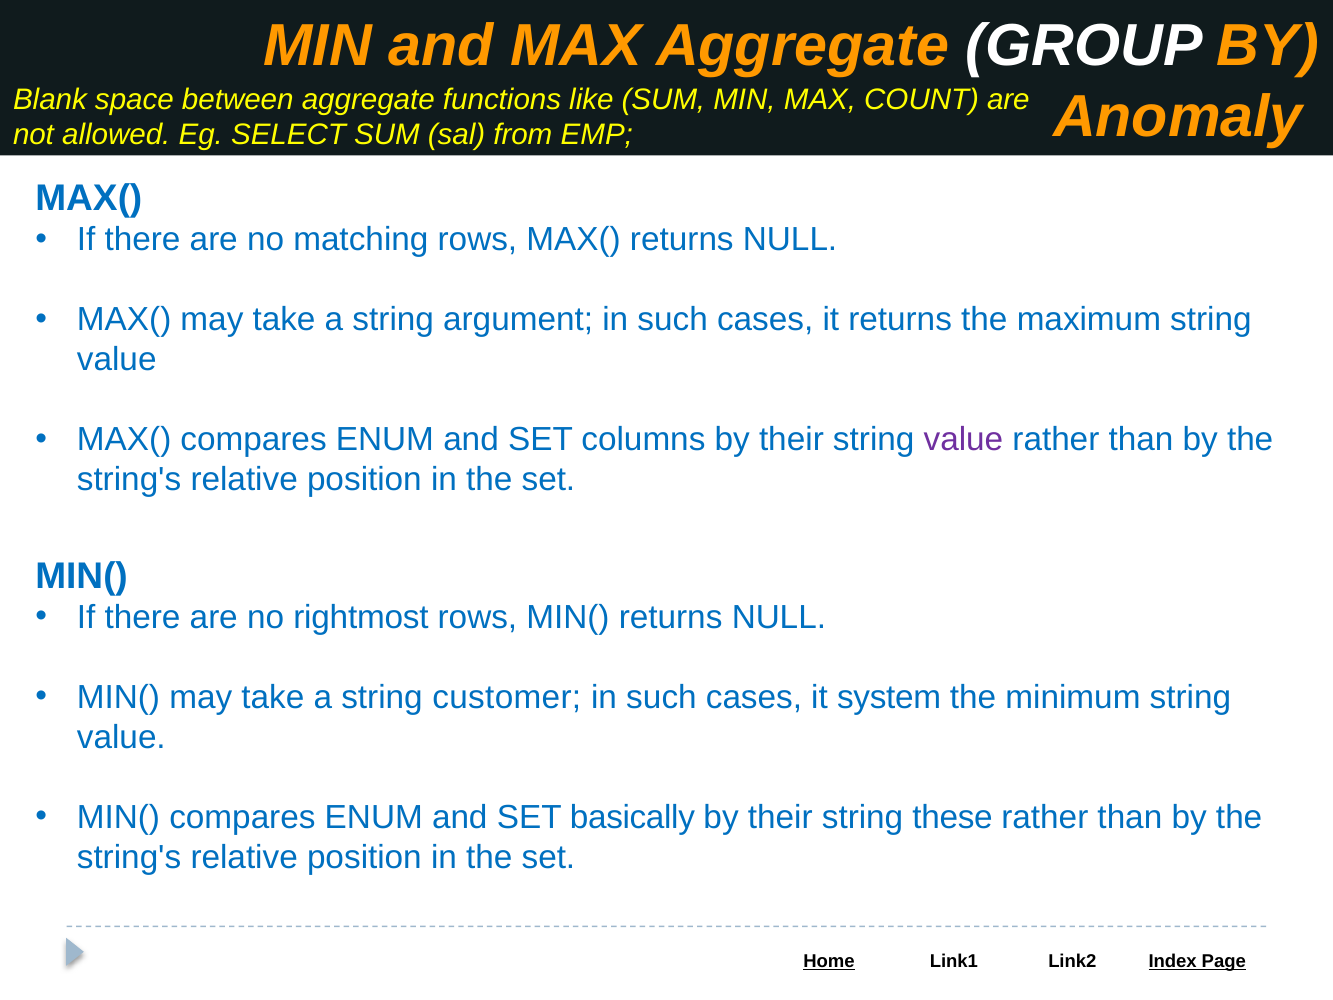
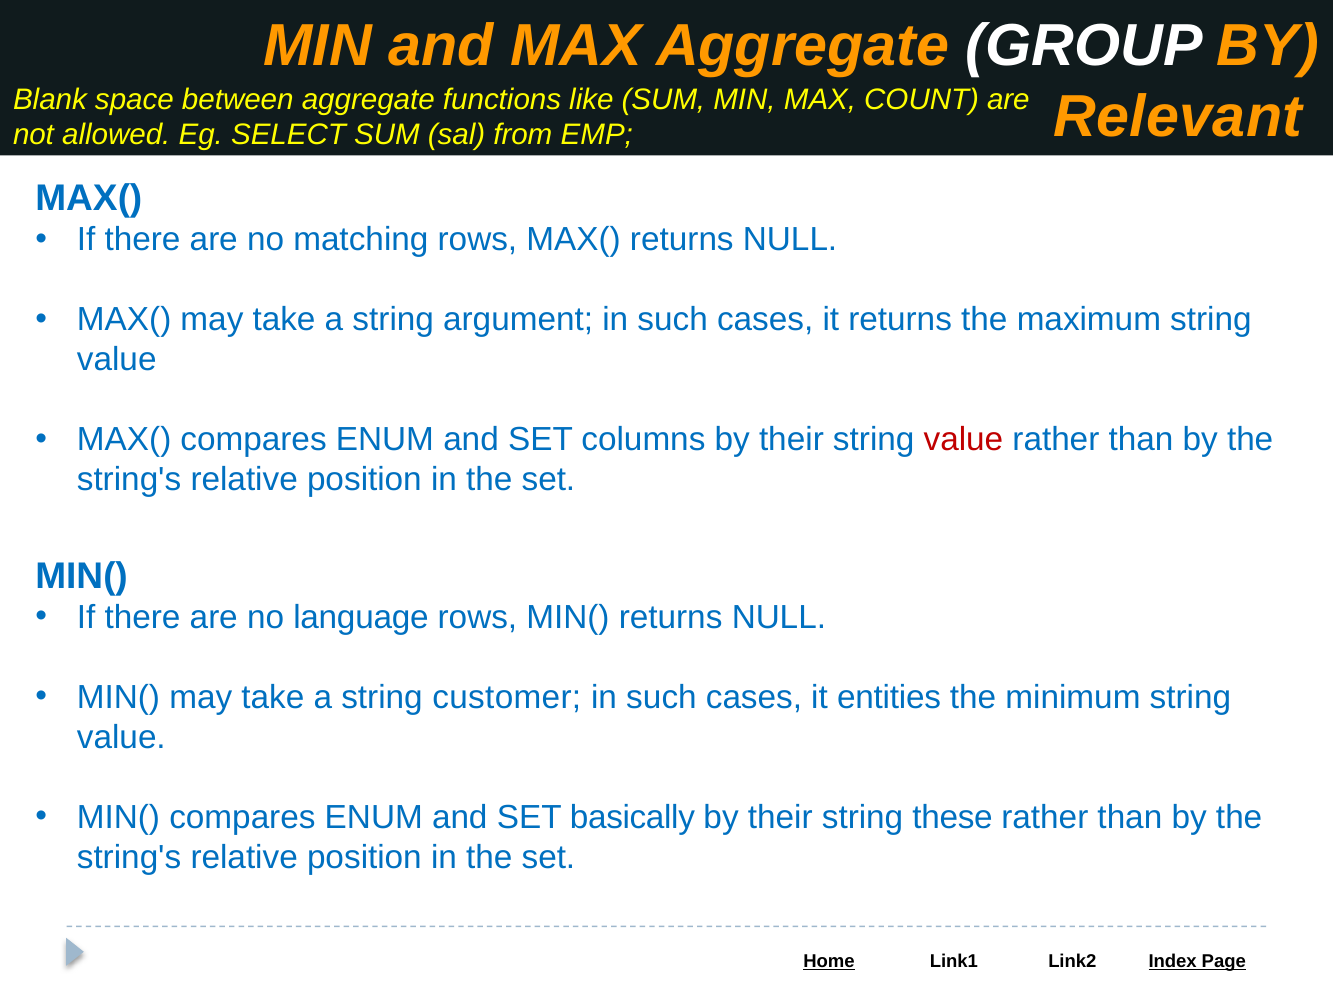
Anomaly: Anomaly -> Relevant
value at (963, 440) colour: purple -> red
rightmost: rightmost -> language
system: system -> entities
